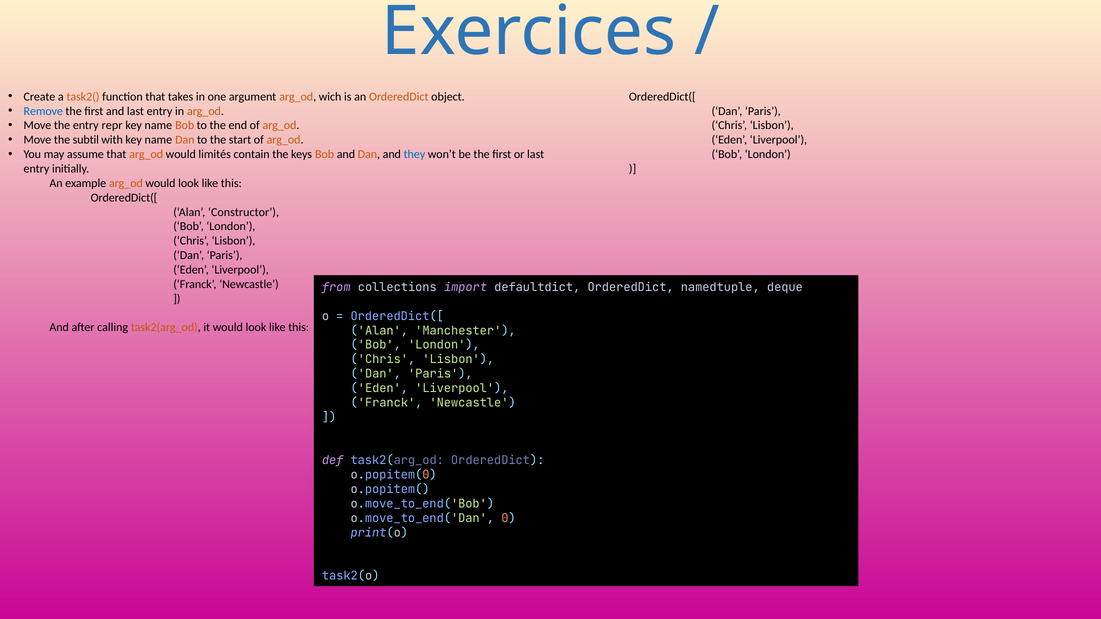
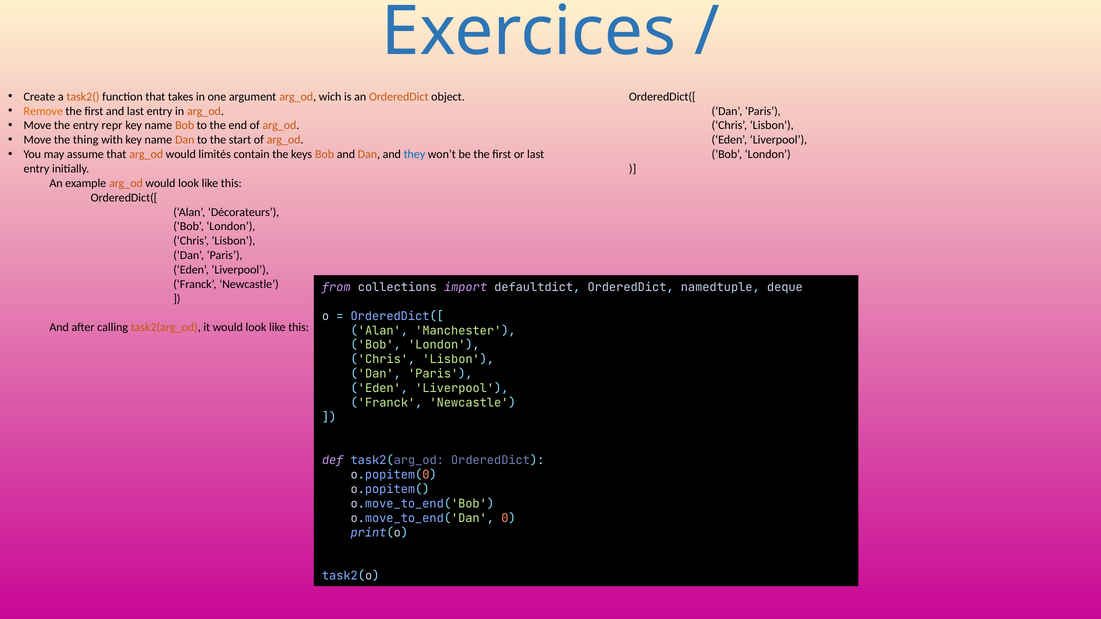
Remove colour: blue -> orange
subtil: subtil -> thing
Constructor: Constructor -> Décorateurs
